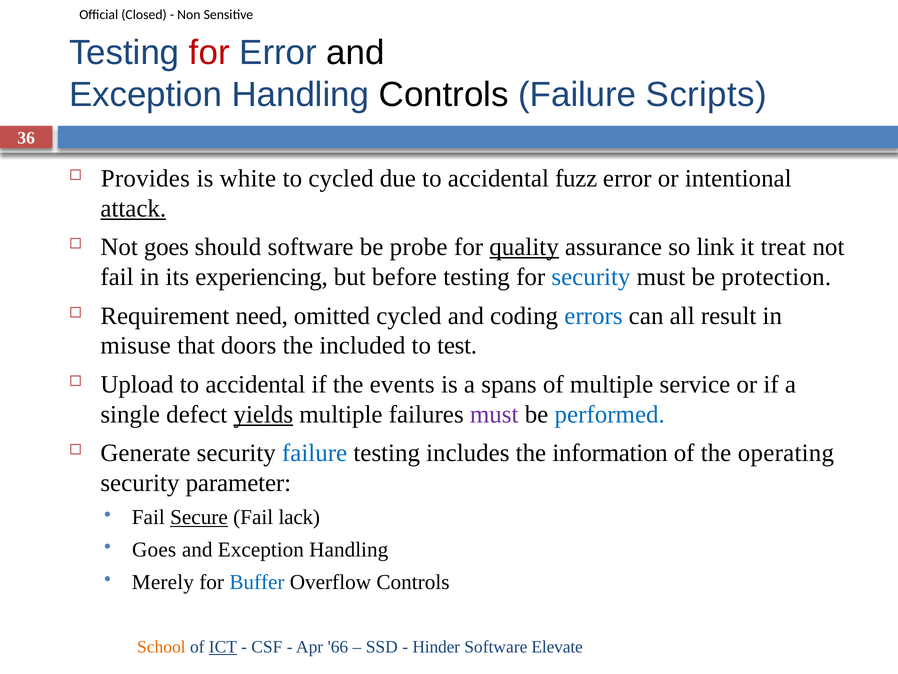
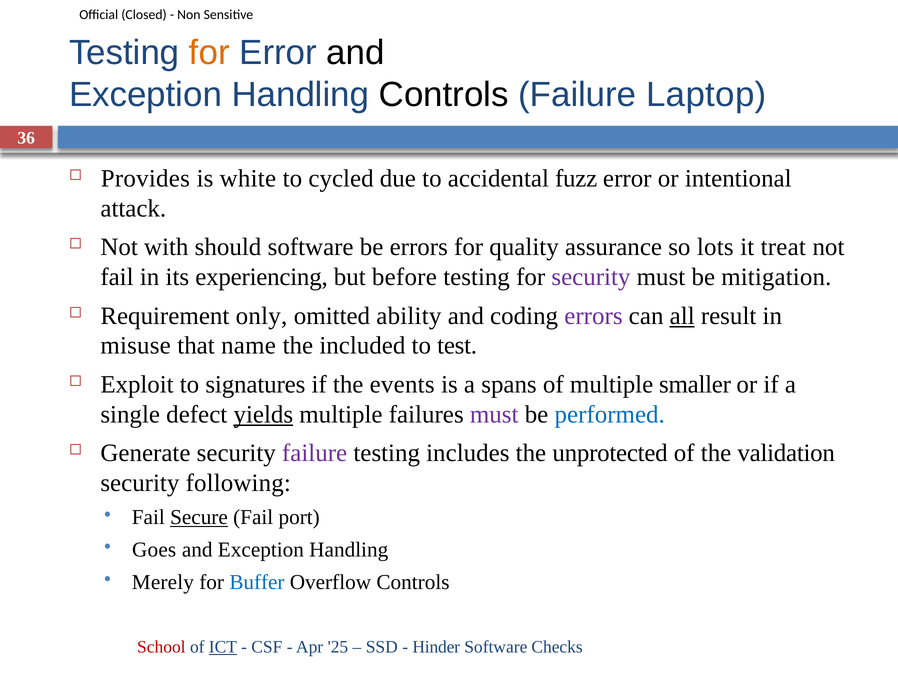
for at (209, 53) colour: red -> orange
Scripts: Scripts -> Laptop
attack underline: present -> none
Not goes: goes -> with
be probe: probe -> errors
quality underline: present -> none
link: link -> lots
security at (591, 277) colour: blue -> purple
protection: protection -> mitigation
need: need -> only
omitted cycled: cycled -> ability
errors at (593, 316) colour: blue -> purple
all underline: none -> present
doors: doors -> name
Upload: Upload -> Exploit
accidental at (255, 384): accidental -> signatures
service: service -> smaller
failure at (315, 453) colour: blue -> purple
information: information -> unprotected
operating: operating -> validation
parameter: parameter -> following
lack: lack -> port
School colour: orange -> red
66: 66 -> 25
Elevate: Elevate -> Checks
